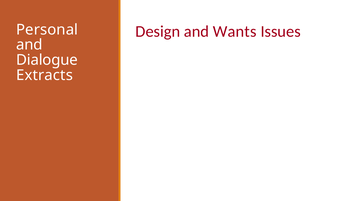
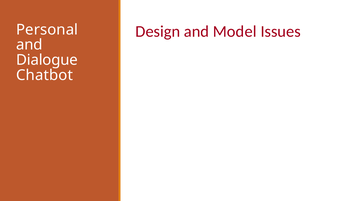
Wants: Wants -> Model
Extracts: Extracts -> Chatbot
